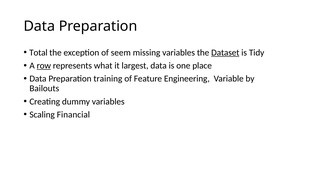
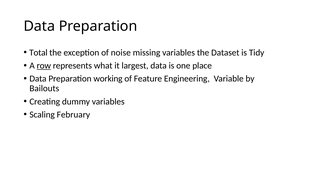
seem: seem -> noise
Dataset underline: present -> none
training: training -> working
Financial: Financial -> February
